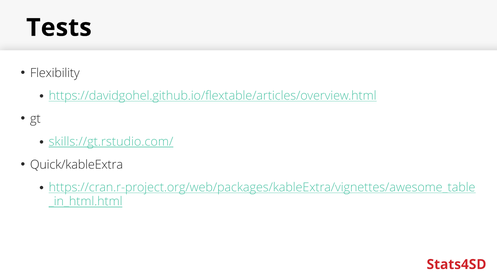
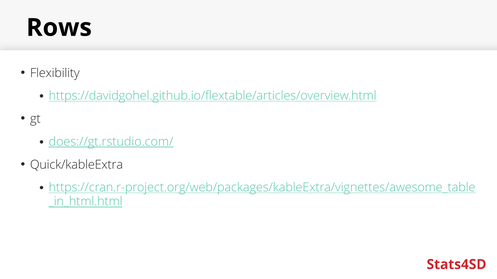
Tests: Tests -> Rows
skills://gt.rstudio.com/: skills://gt.rstudio.com/ -> does://gt.rstudio.com/
